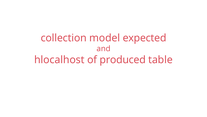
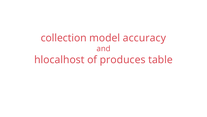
expected: expected -> accuracy
produced: produced -> produces
